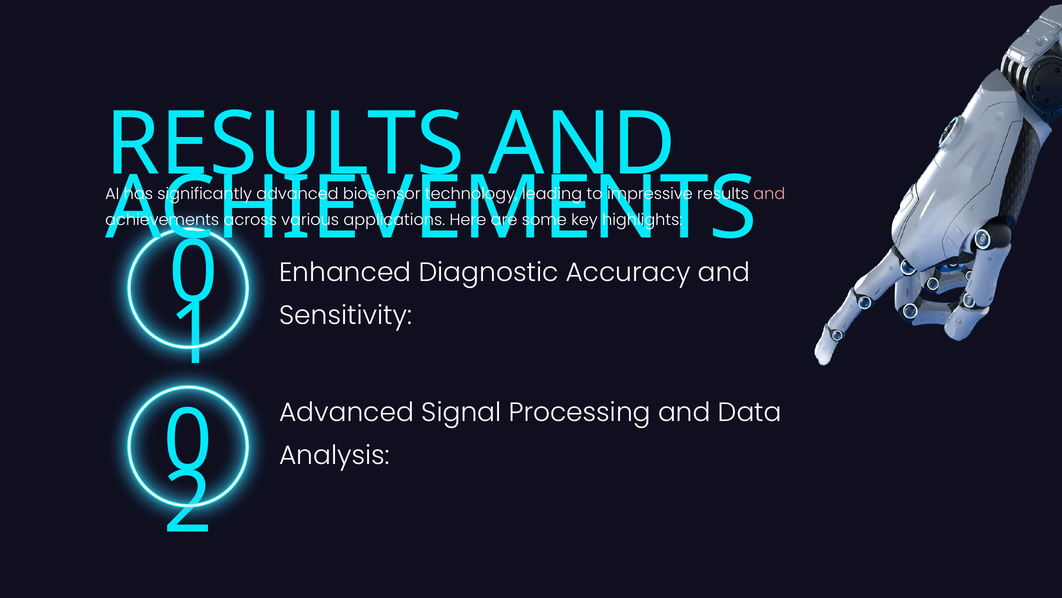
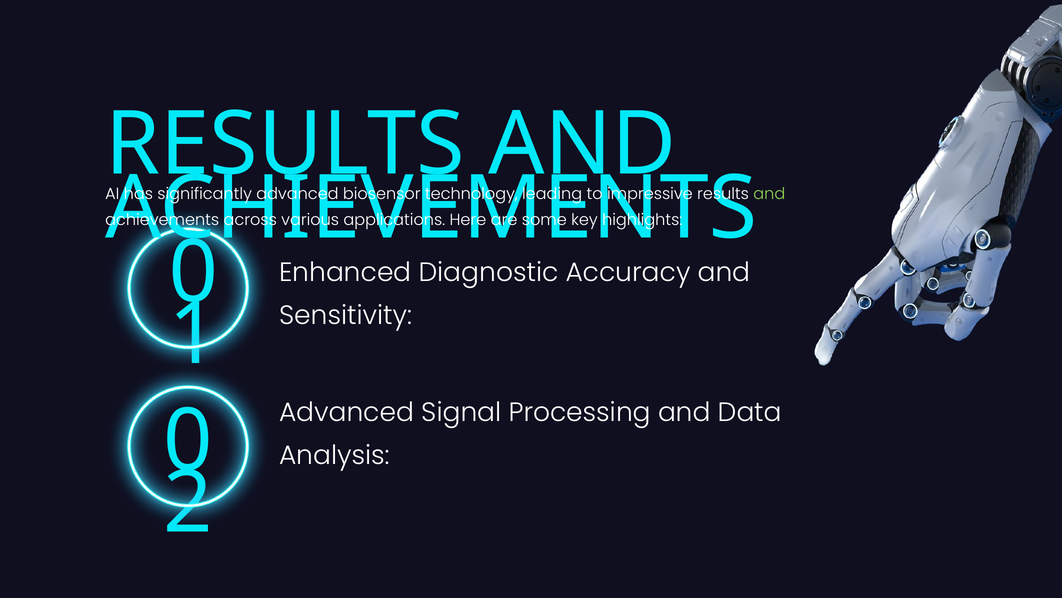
and at (769, 194) colour: pink -> light green
